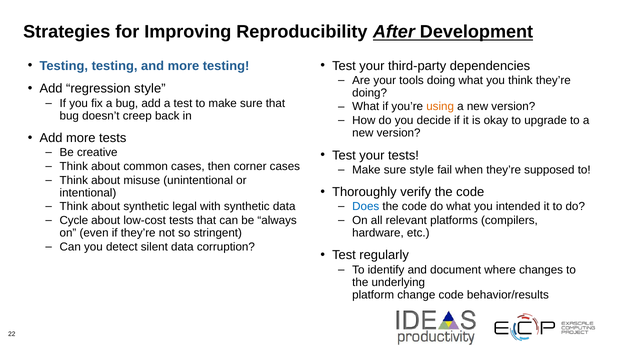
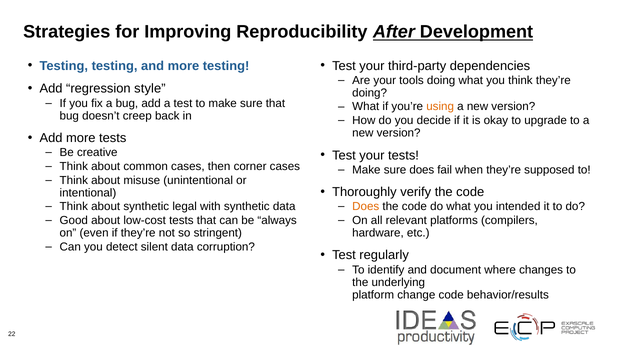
sure style: style -> does
Does at (366, 207) colour: blue -> orange
Cycle: Cycle -> Good
